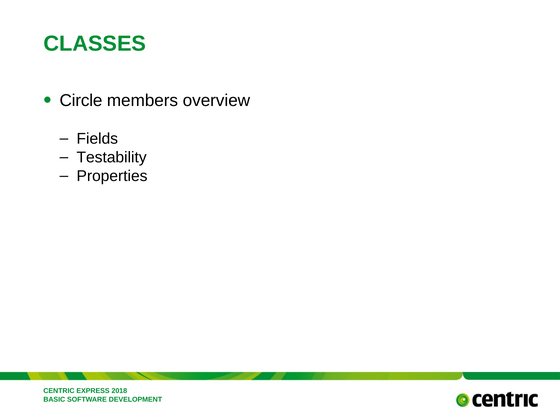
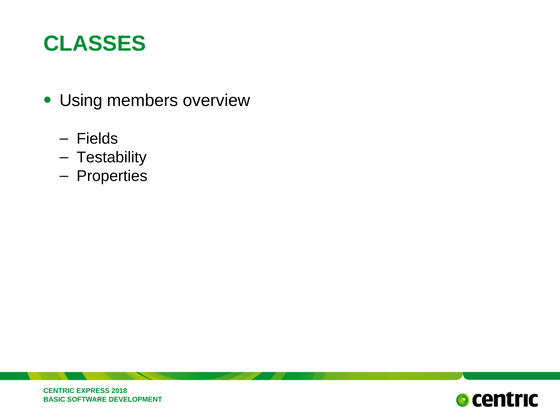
Circle: Circle -> Using
